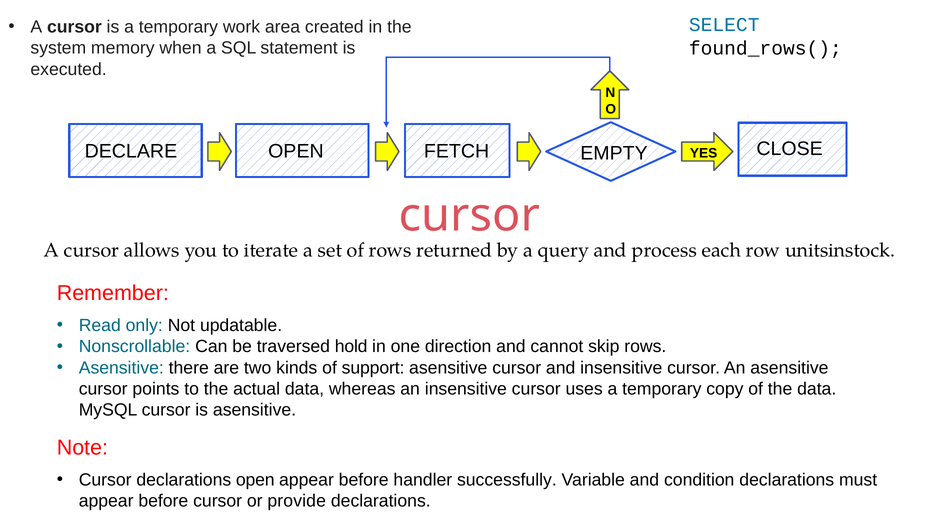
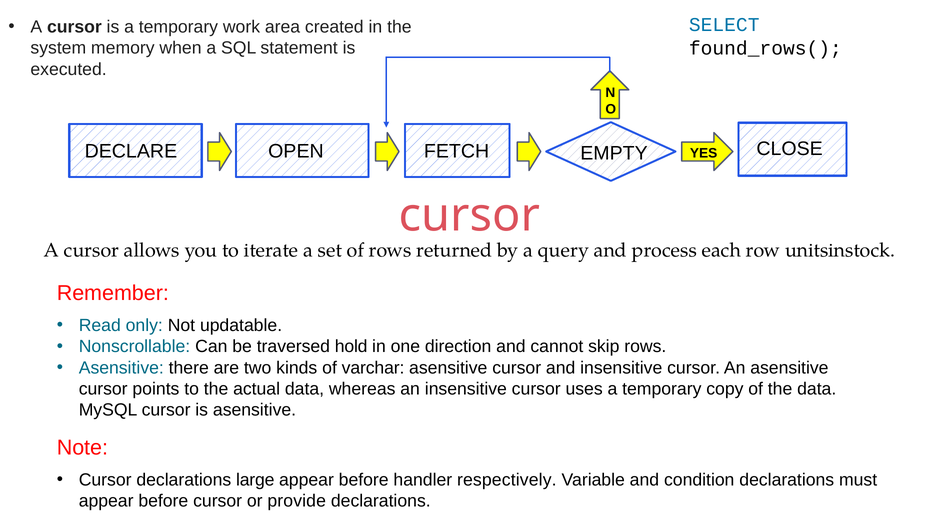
support: support -> varchar
declarations open: open -> large
successfully: successfully -> respectively
